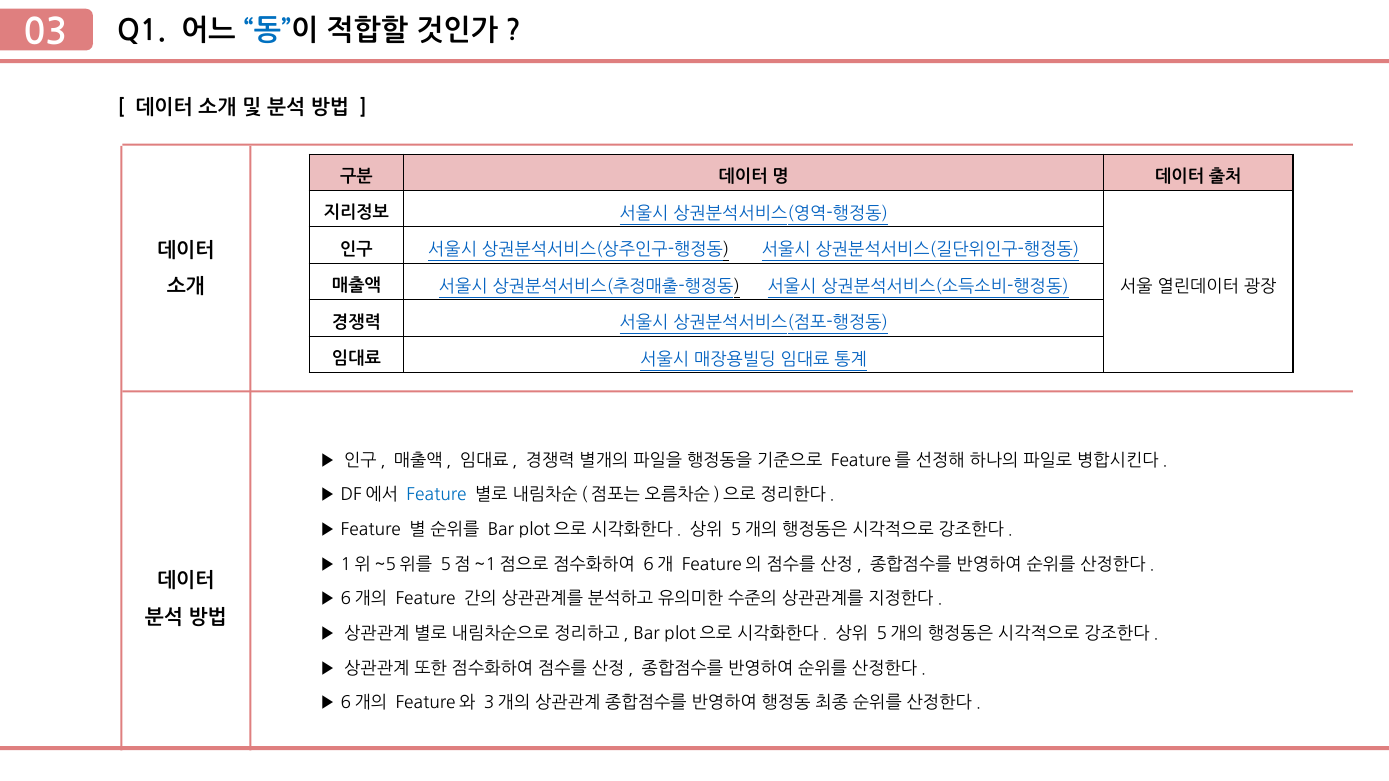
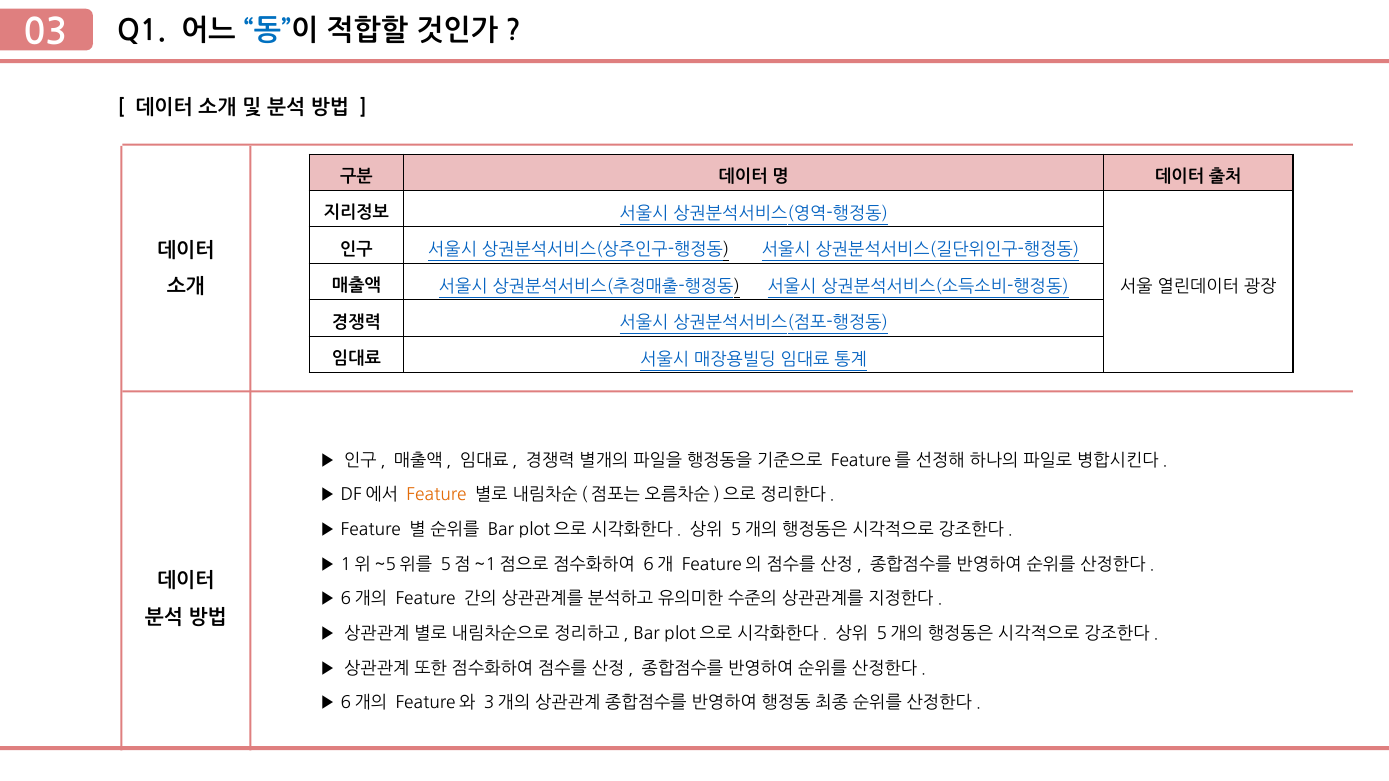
Feature at (437, 495) colour: blue -> orange
